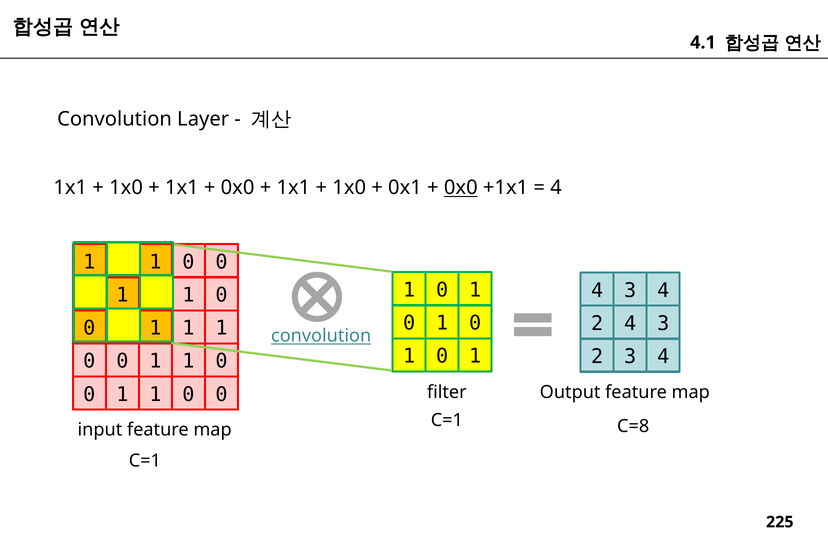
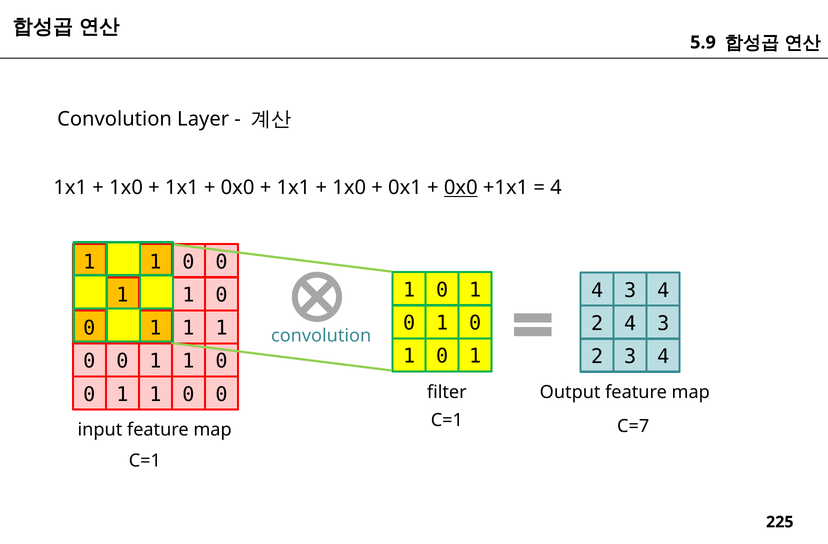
4.1: 4.1 -> 5.9
convolution at (321, 336) underline: present -> none
C=8: C=8 -> C=7
